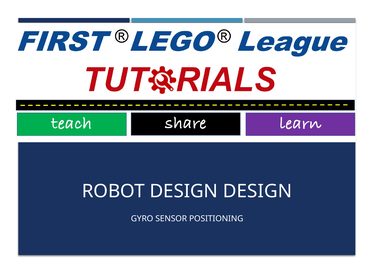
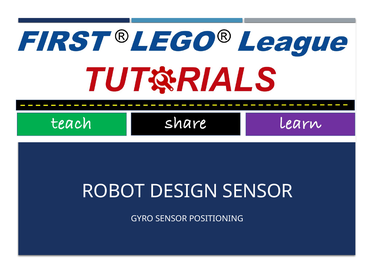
DESIGN DESIGN: DESIGN -> SENSOR
